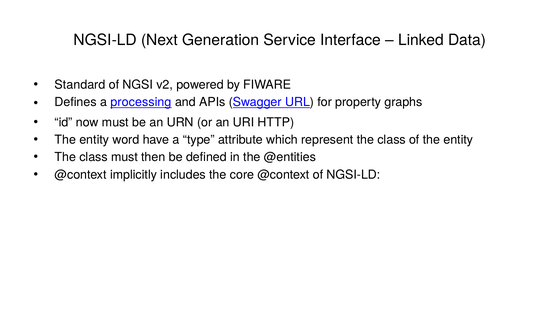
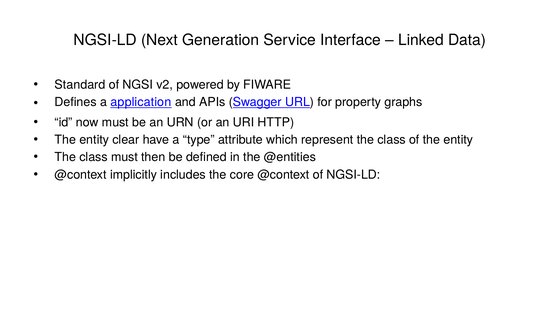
processing: processing -> application
word: word -> clear
